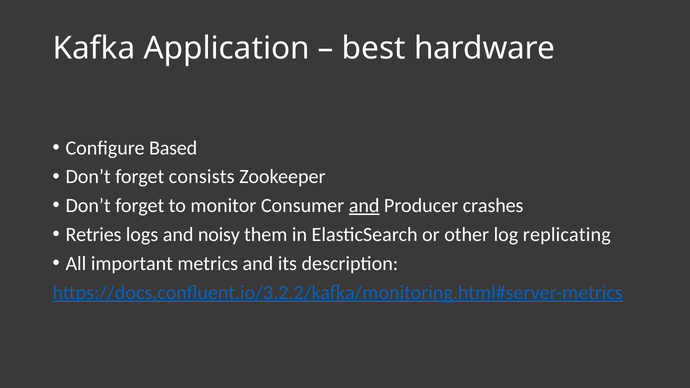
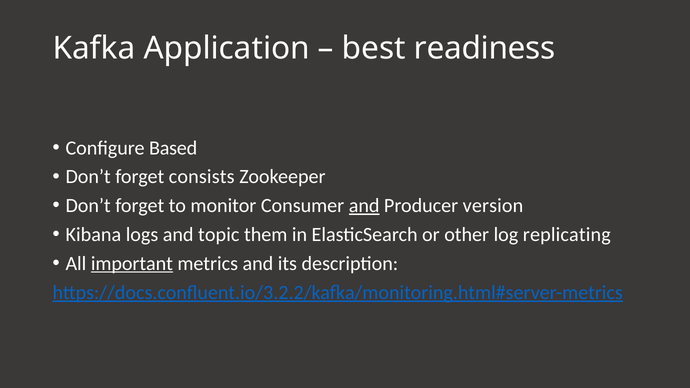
hardware: hardware -> readiness
crashes: crashes -> version
Retries: Retries -> Kibana
noisy: noisy -> topic
important underline: none -> present
